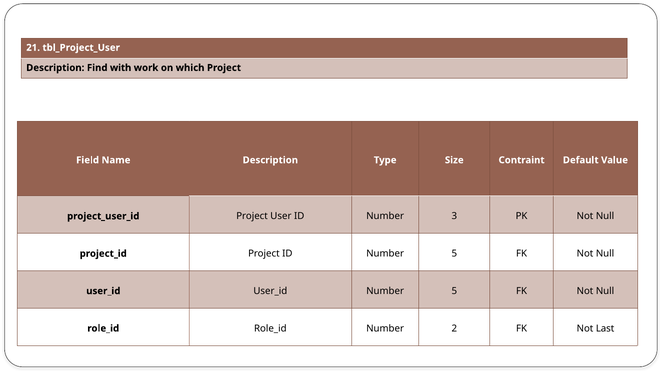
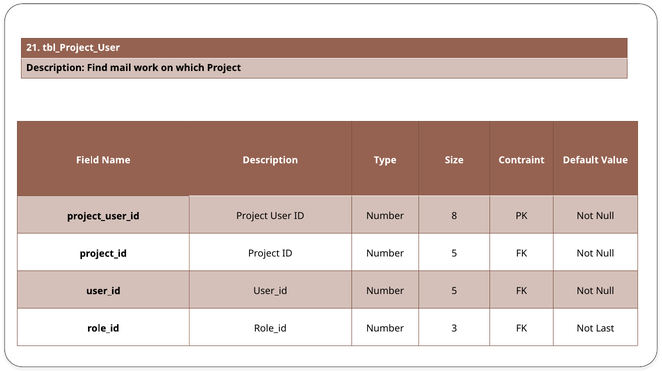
with: with -> mail
3: 3 -> 8
2: 2 -> 3
